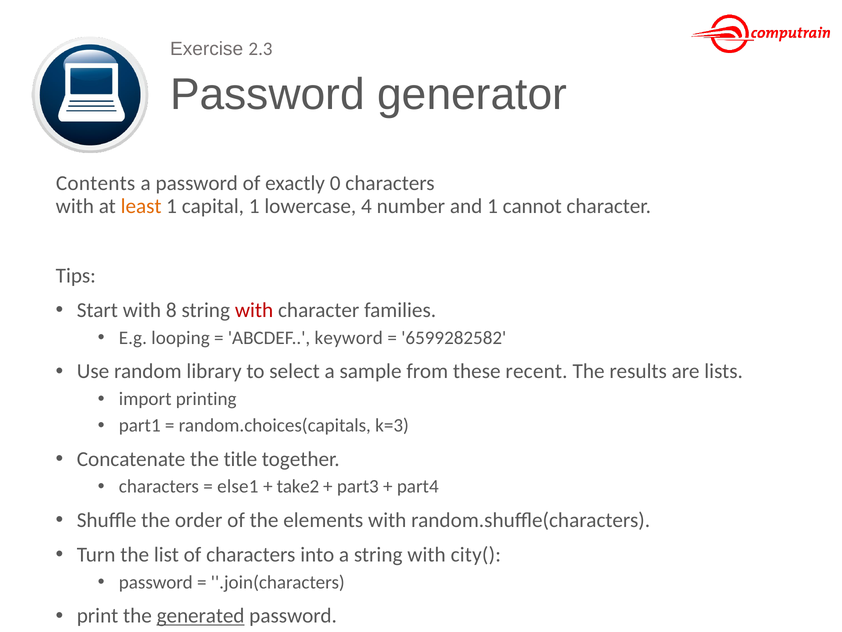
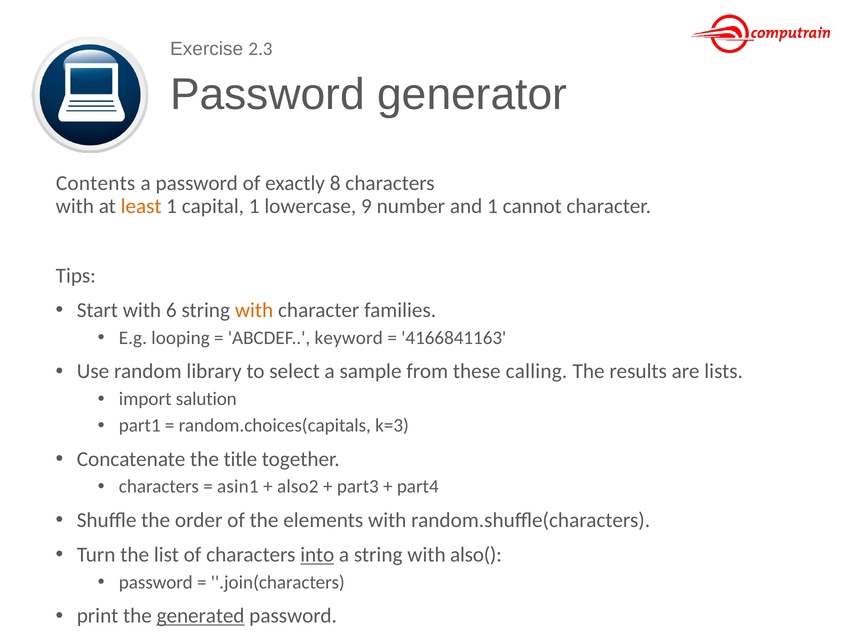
0: 0 -> 8
4: 4 -> 9
8: 8 -> 6
with at (254, 310) colour: red -> orange
6599282582: 6599282582 -> 4166841163
recent: recent -> calling
printing: printing -> salution
else1: else1 -> asin1
take2: take2 -> also2
into underline: none -> present
city(: city( -> also(
